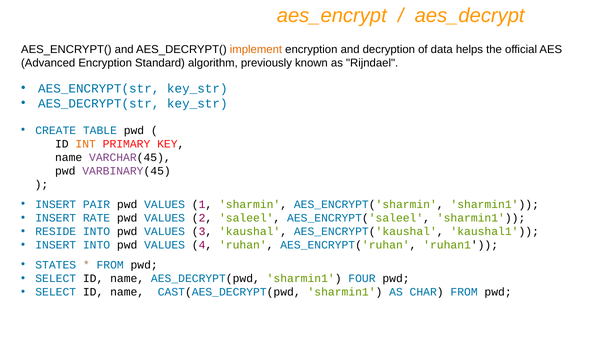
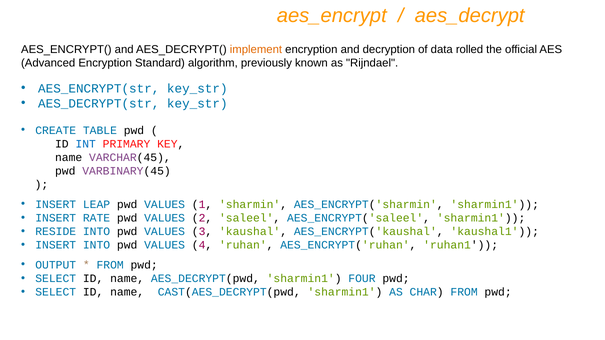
helps: helps -> rolled
INT colour: orange -> blue
PAIR: PAIR -> LEAP
STATES: STATES -> OUTPUT
